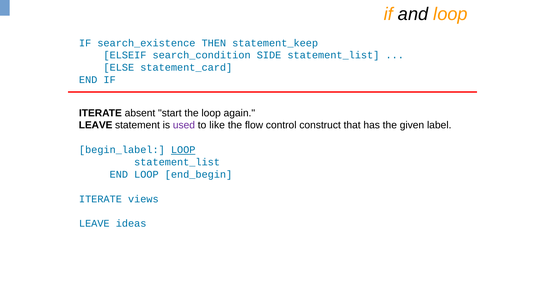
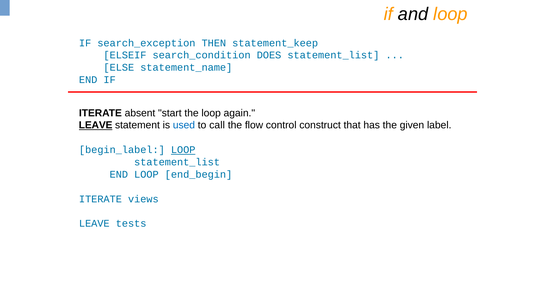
search_existence: search_existence -> search_exception
SIDE: SIDE -> DOES
statement_card: statement_card -> statement_name
LEAVE at (96, 125) underline: none -> present
used colour: purple -> blue
like: like -> call
ideas: ideas -> tests
